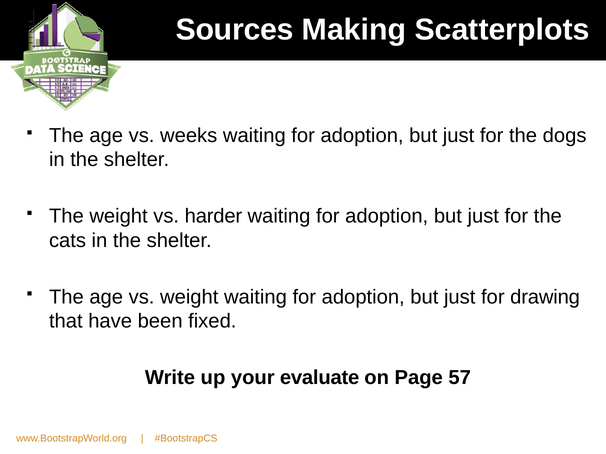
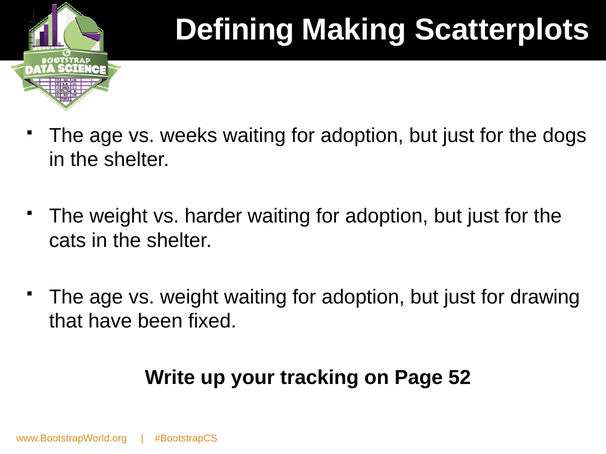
Sources: Sources -> Defining
evaluate: evaluate -> tracking
57: 57 -> 52
